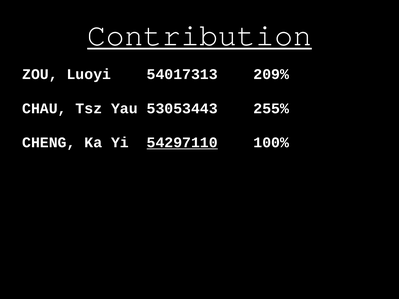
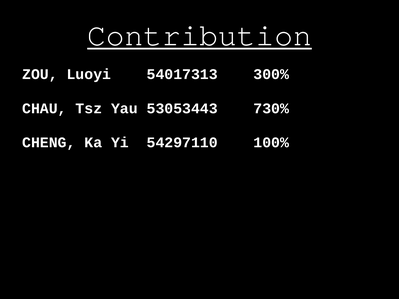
209%: 209% -> 300%
255%: 255% -> 730%
54297110 underline: present -> none
